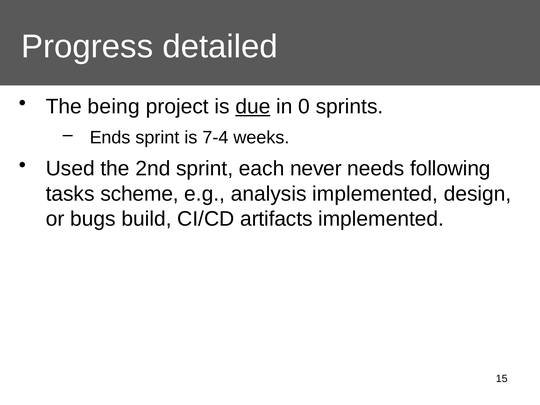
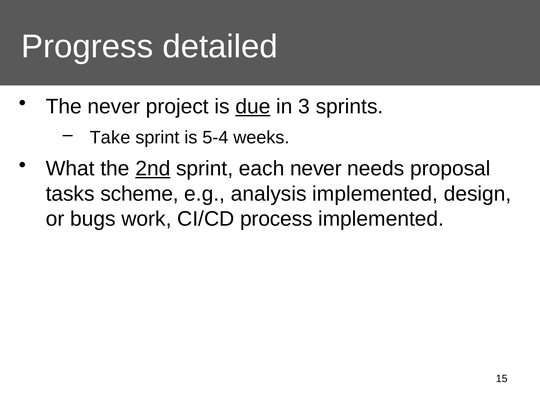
The being: being -> never
0: 0 -> 3
Ends: Ends -> Take
7-4: 7-4 -> 5-4
Used: Used -> What
2nd underline: none -> present
following: following -> proposal
build: build -> work
artifacts: artifacts -> process
